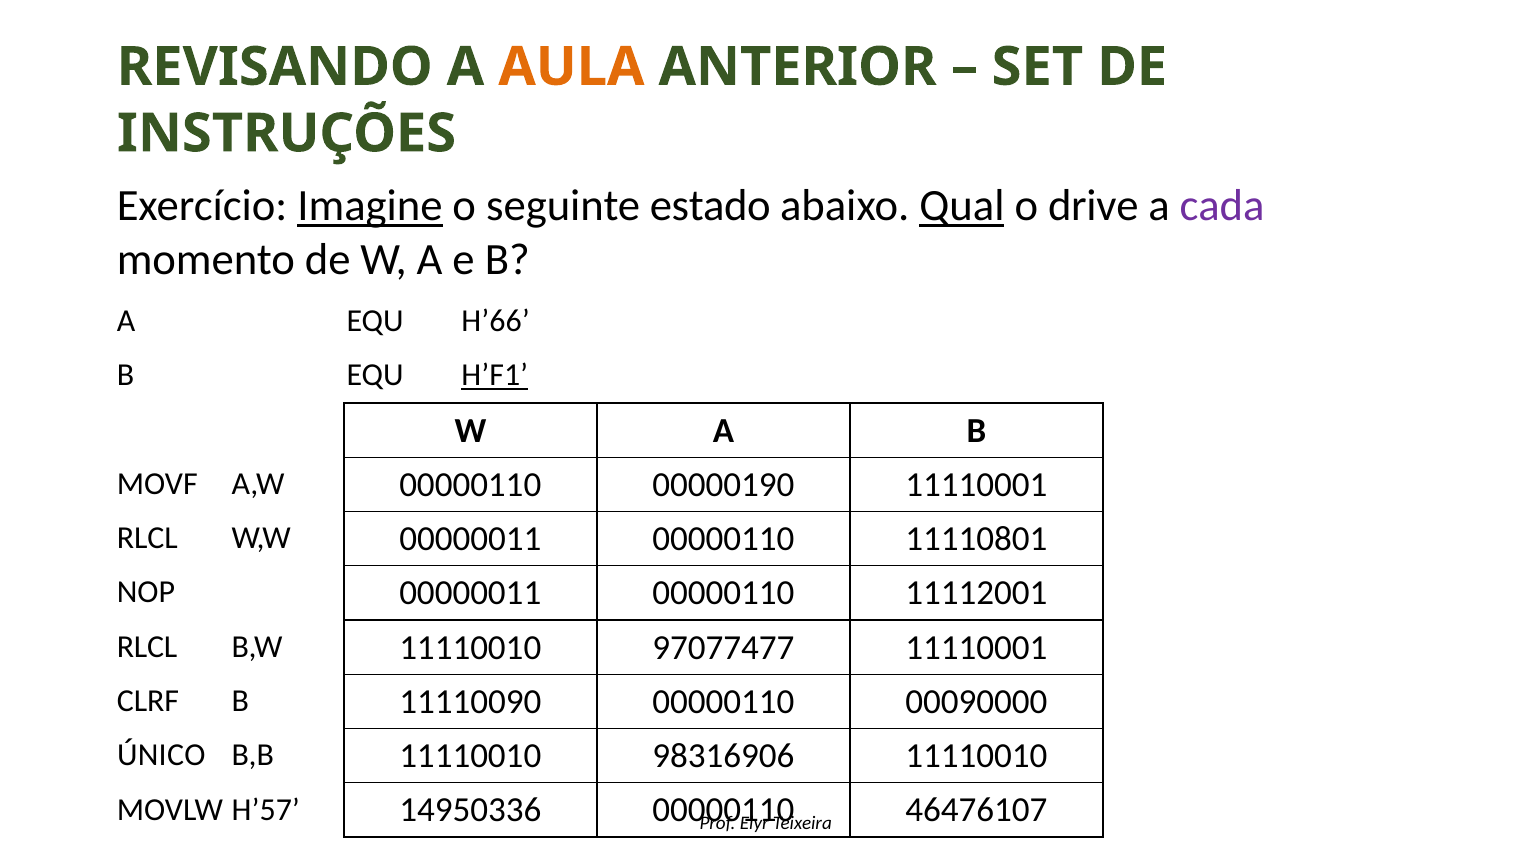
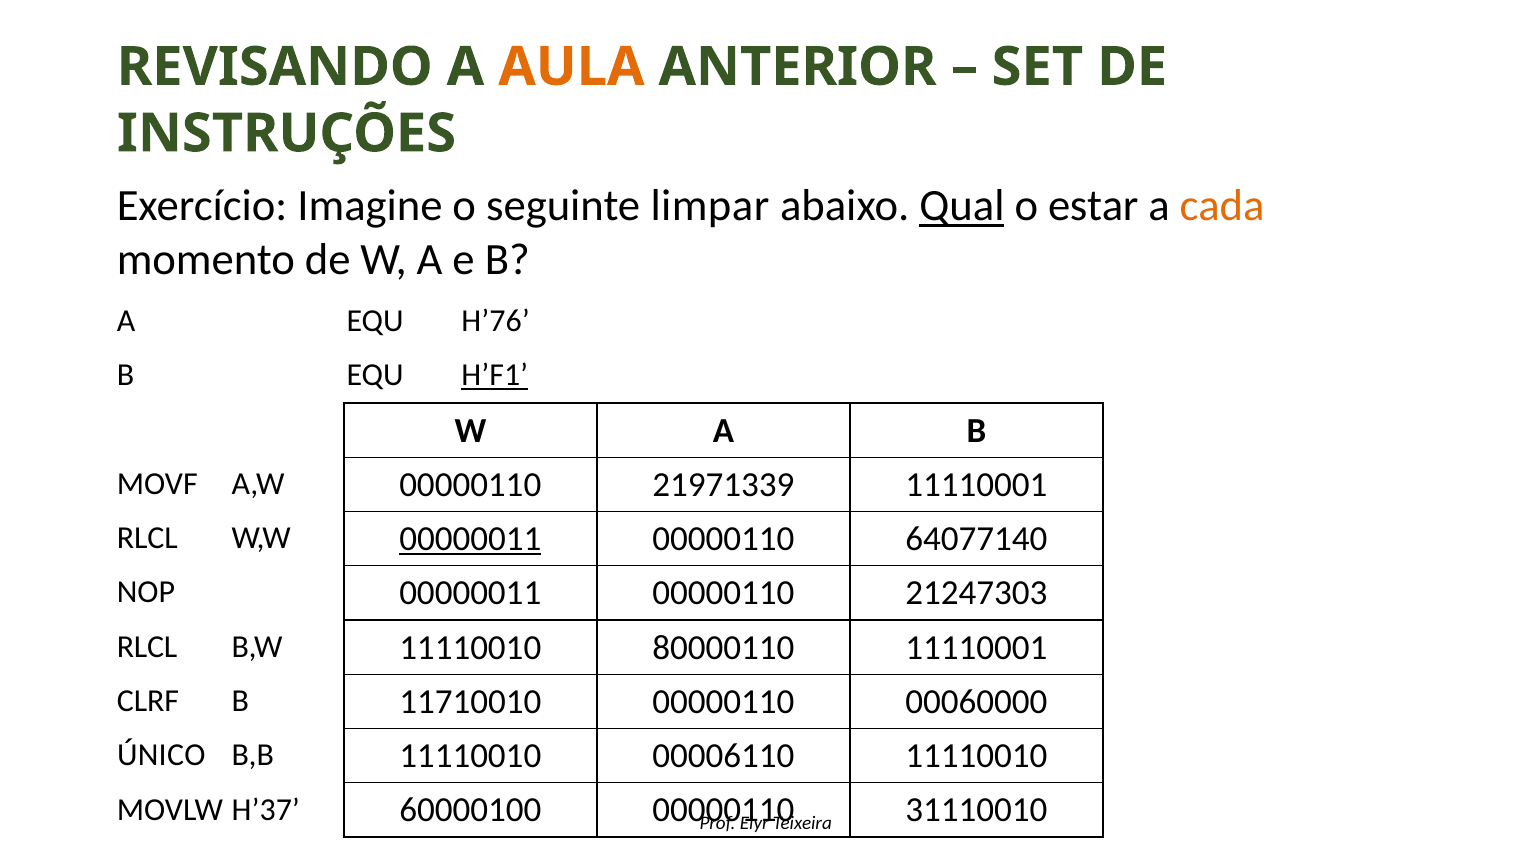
Imagine underline: present -> none
estado: estado -> limpar
drive: drive -> estar
cada colour: purple -> orange
H’66: H’66 -> H’76
00000190: 00000190 -> 21971339
00000011 at (470, 539) underline: none -> present
11110801: 11110801 -> 64077140
11112001: 11112001 -> 21247303
97077477: 97077477 -> 80000110
11110090: 11110090 -> 11710010
00090000: 00090000 -> 00060000
98316906: 98316906 -> 00006110
14950336: 14950336 -> 60000100
46476107: 46476107 -> 31110010
H’57: H’57 -> H’37
